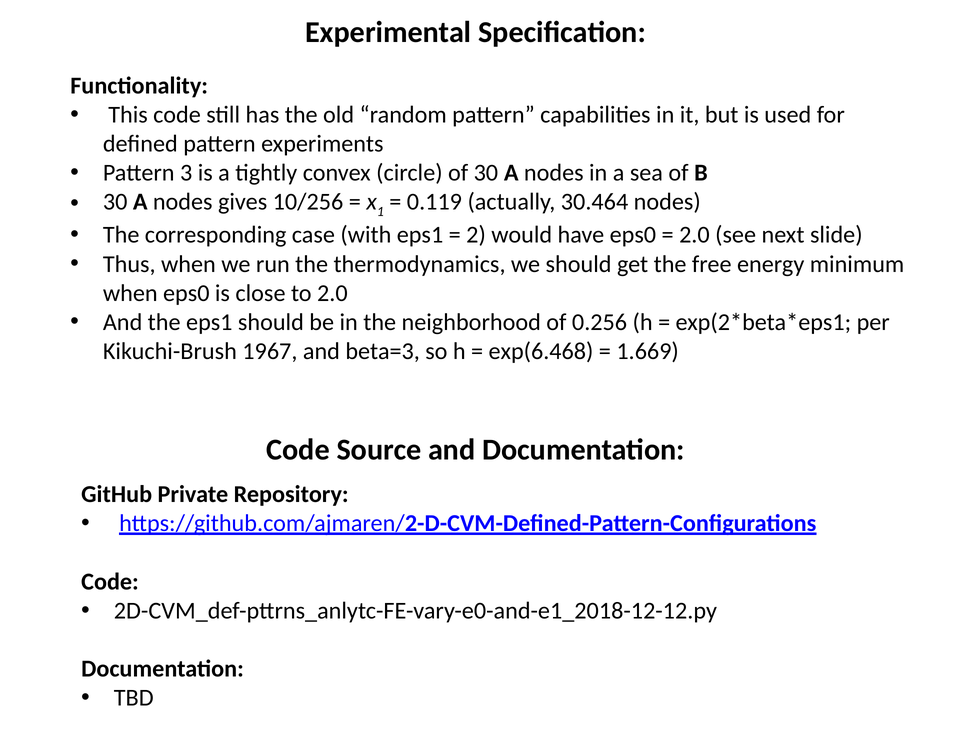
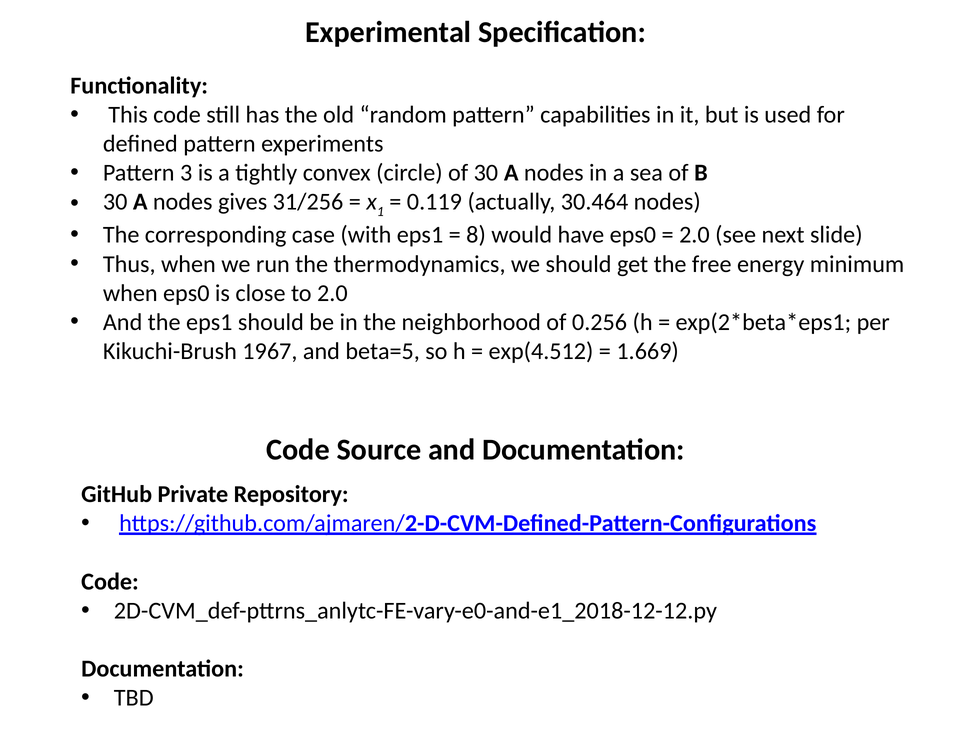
10/256: 10/256 -> 31/256
2: 2 -> 8
beta=3: beta=3 -> beta=5
exp(6.468: exp(6.468 -> exp(4.512
